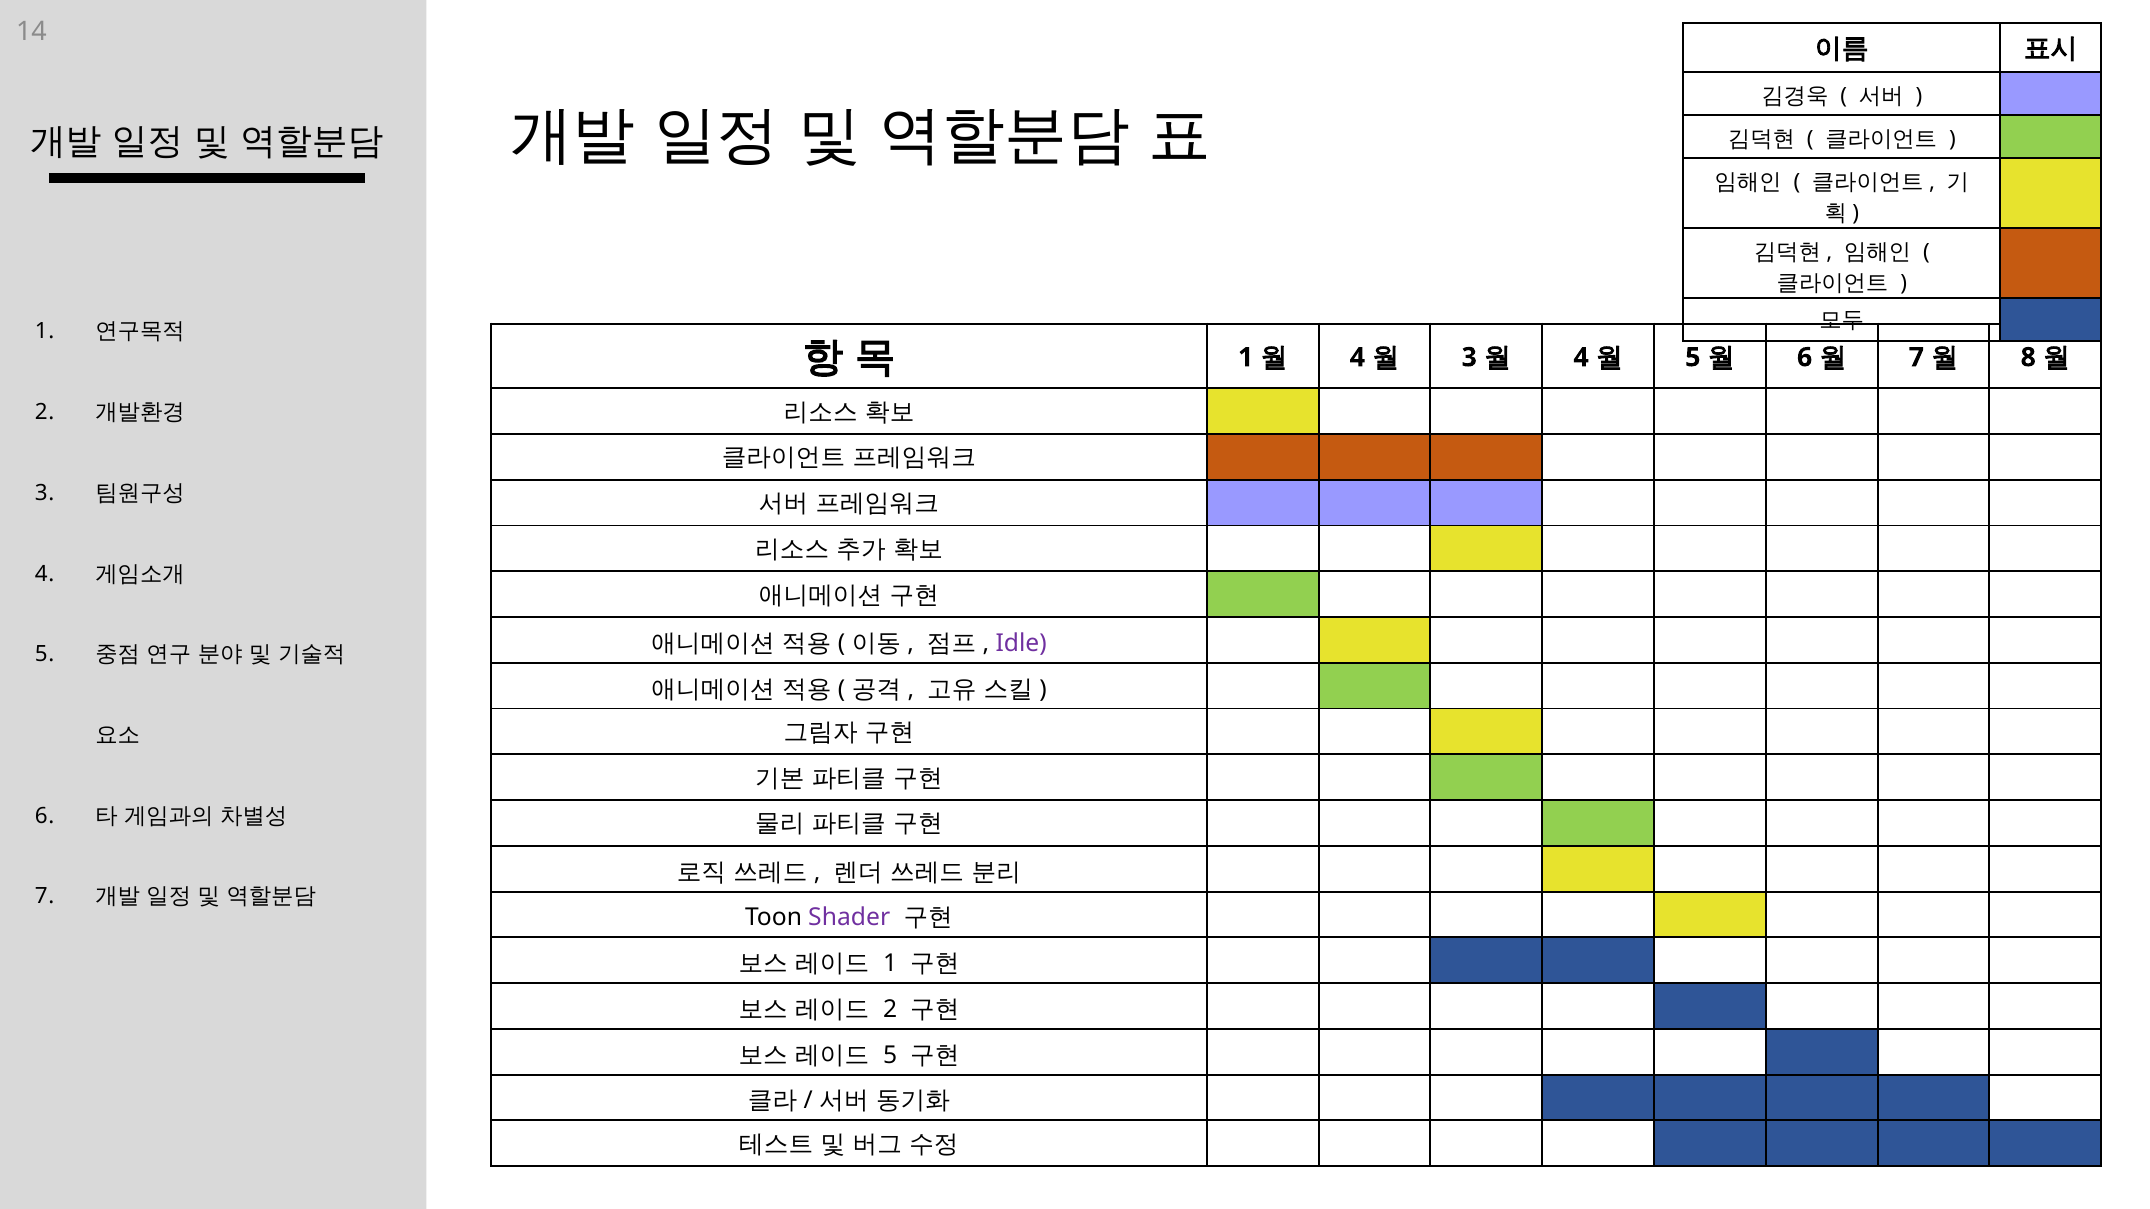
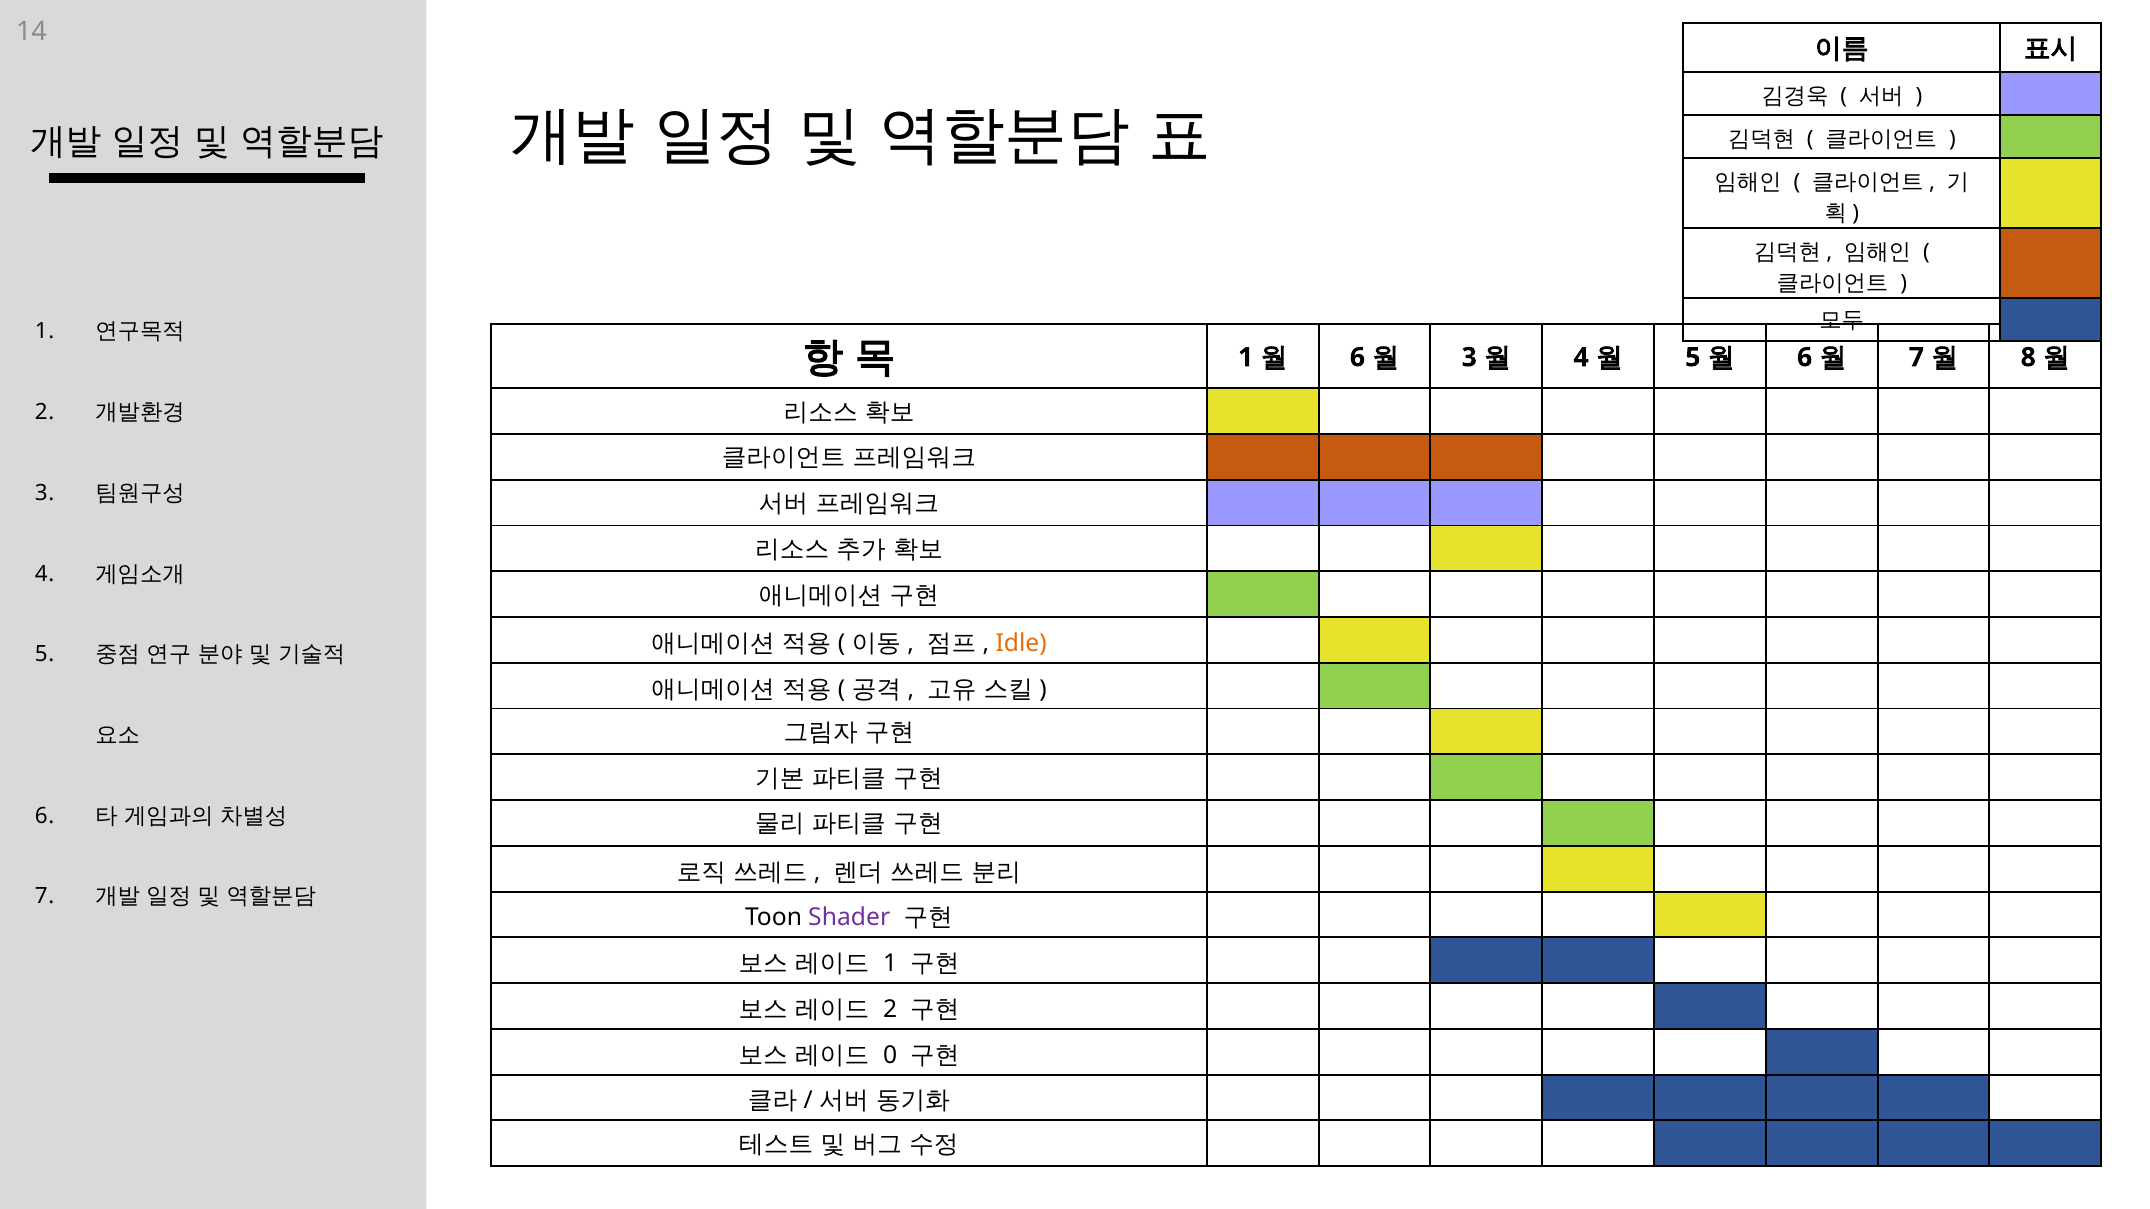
4 at (1357, 358): 4 -> 6
Idle colour: purple -> orange
5 at (890, 1055): 5 -> 0
